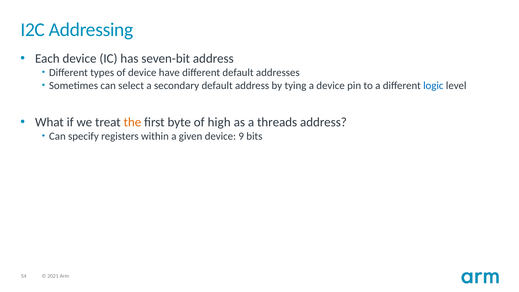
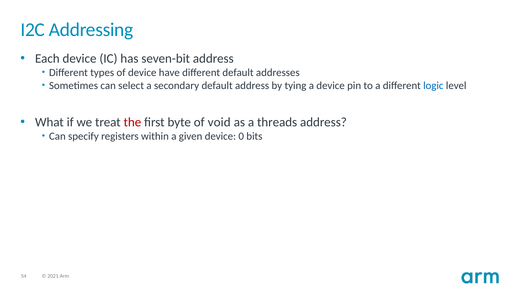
the colour: orange -> red
high: high -> void
9: 9 -> 0
